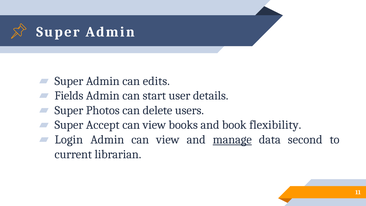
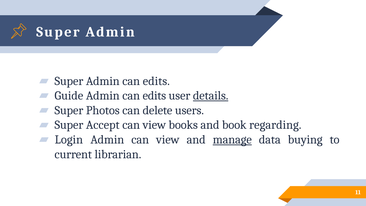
Fields: Fields -> Guide
start at (154, 96): start -> edits
details underline: none -> present
flexibility: flexibility -> regarding
second: second -> buying
